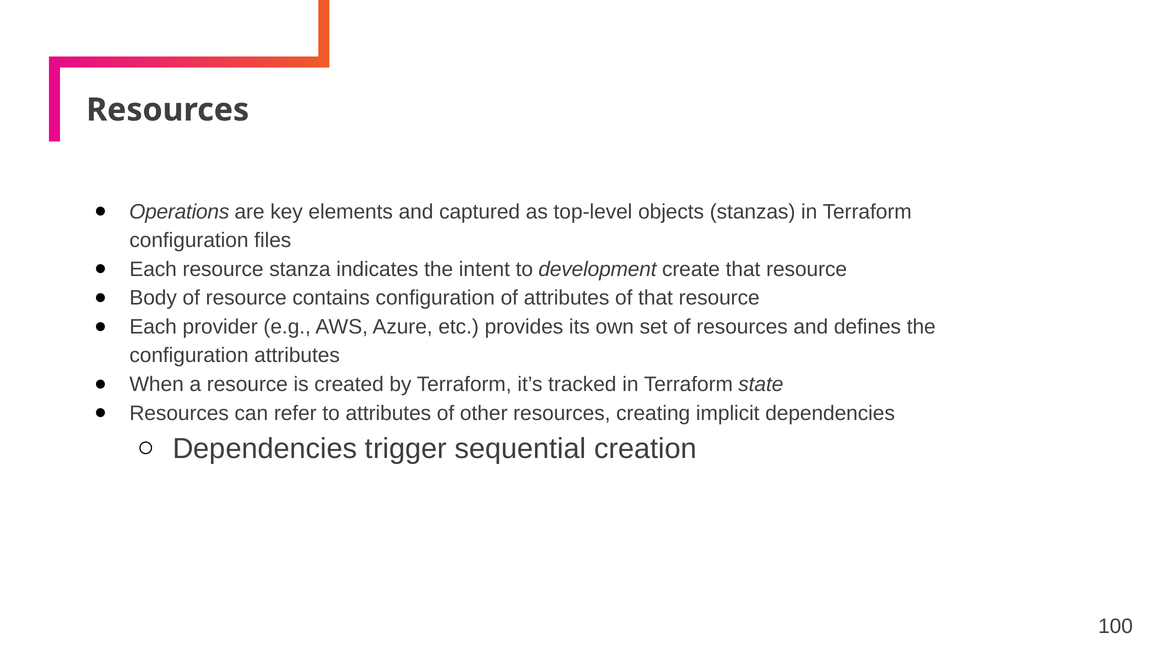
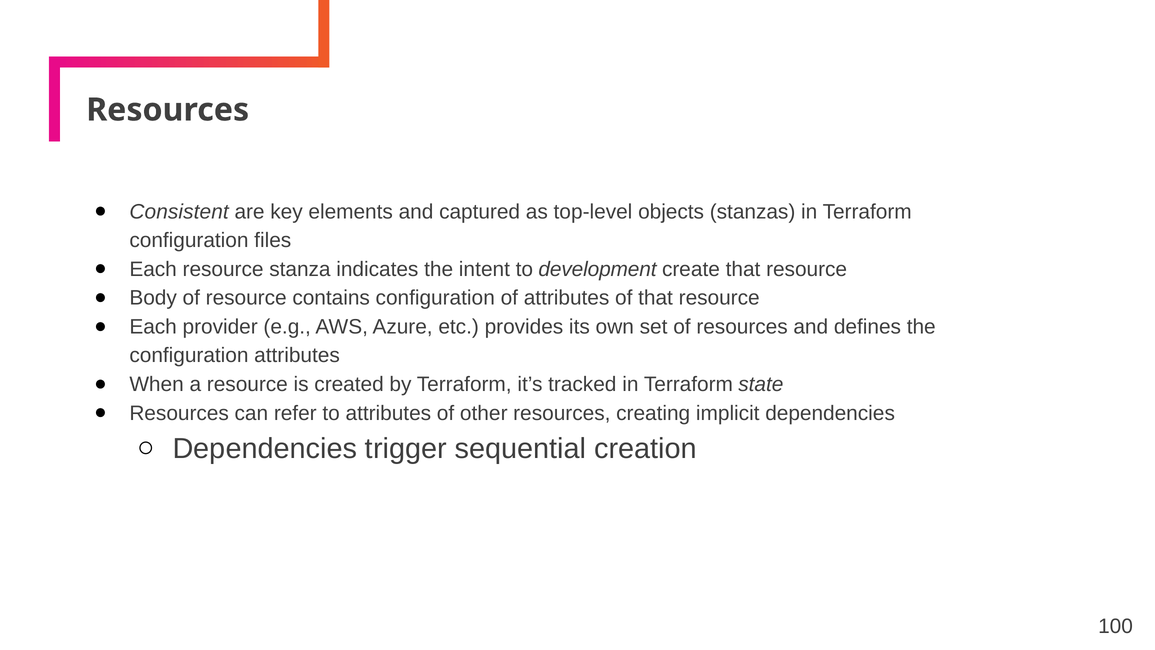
Operations: Operations -> Consistent
